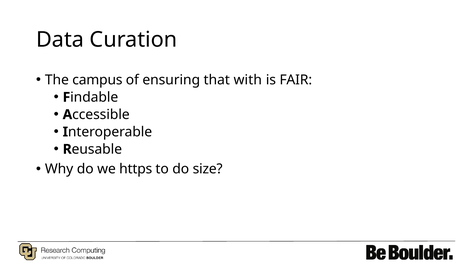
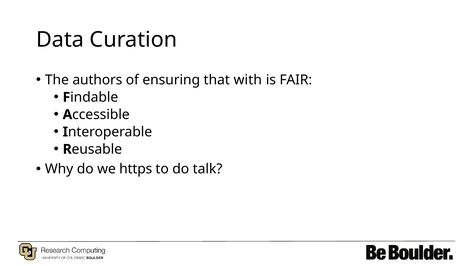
campus: campus -> authors
size: size -> talk
